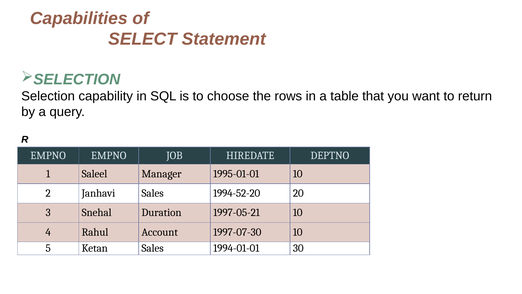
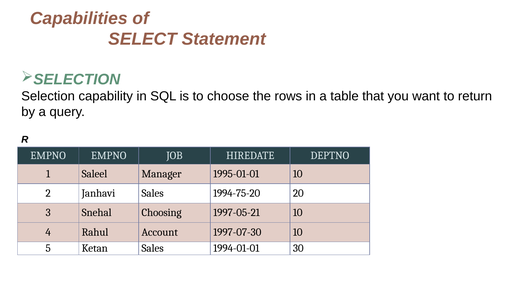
1994-52-20: 1994-52-20 -> 1994-75-20
Duration: Duration -> Choosing
